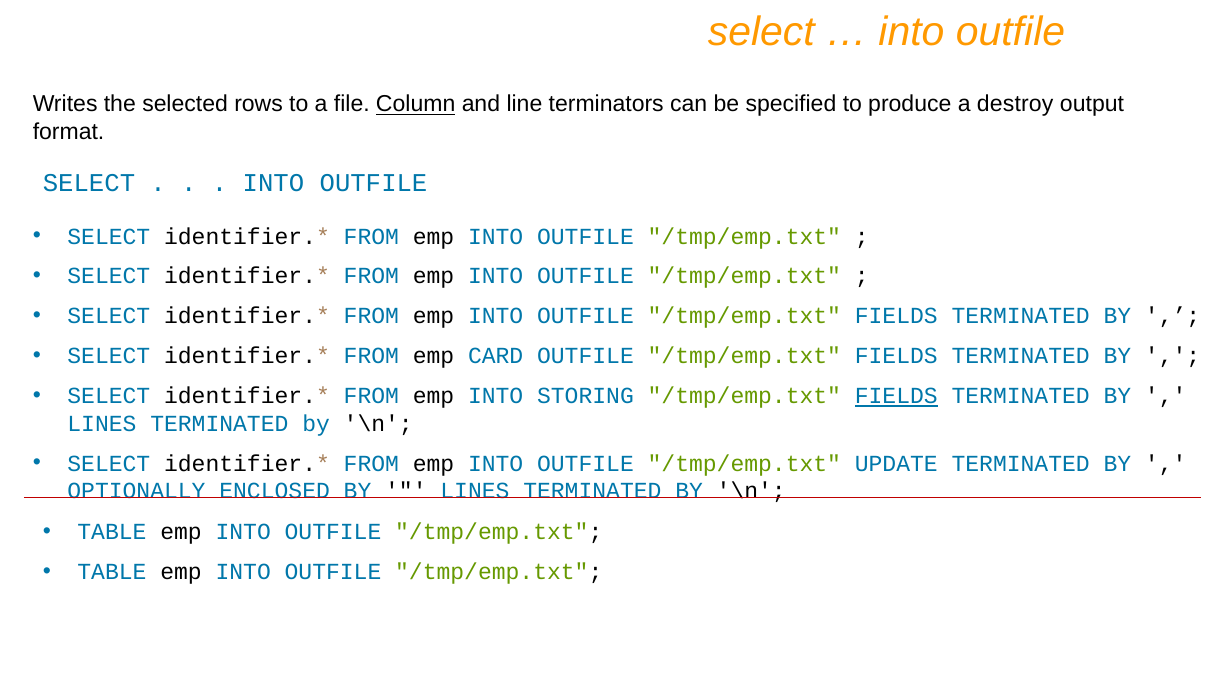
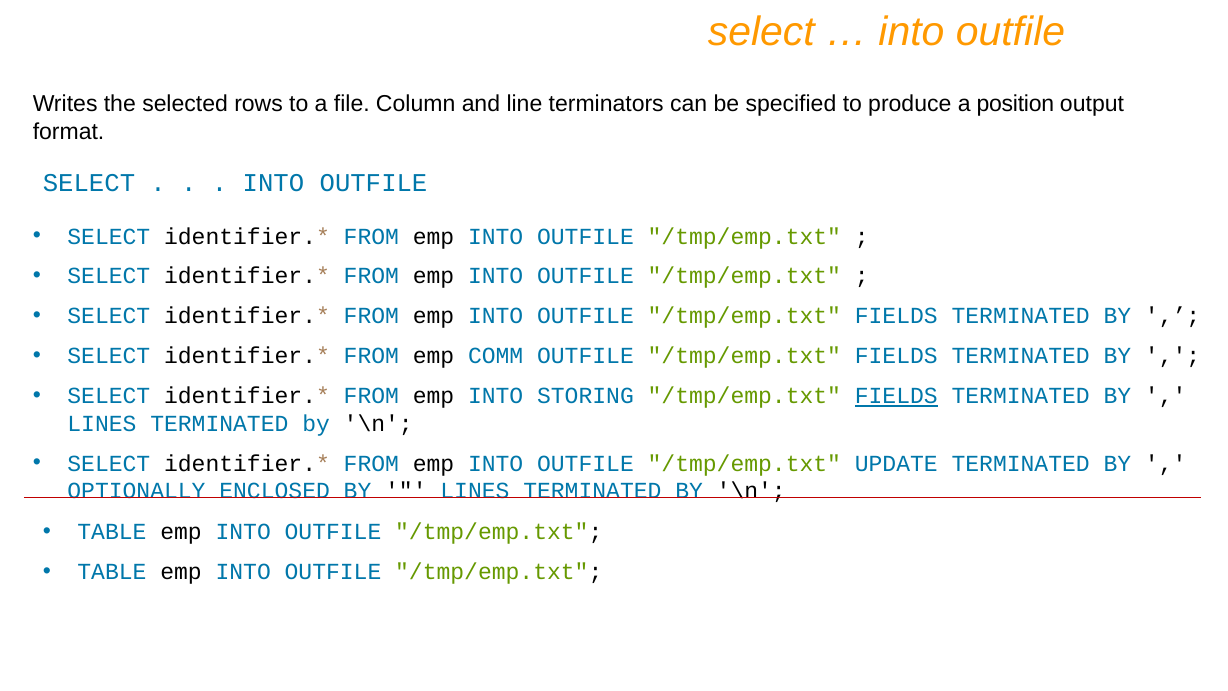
Column underline: present -> none
destroy: destroy -> position
CARD: CARD -> COMM
